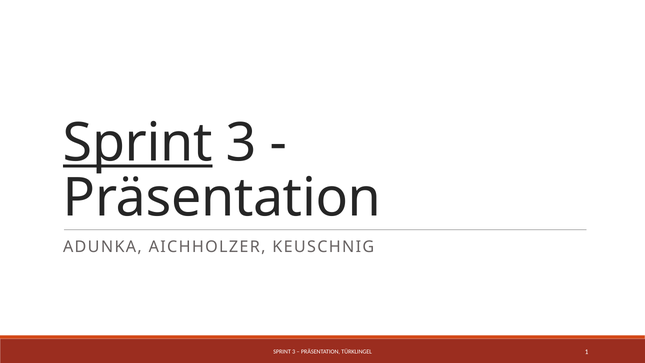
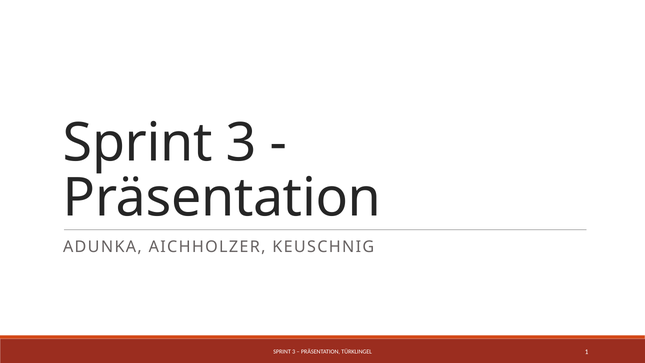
Sprint at (138, 143) underline: present -> none
